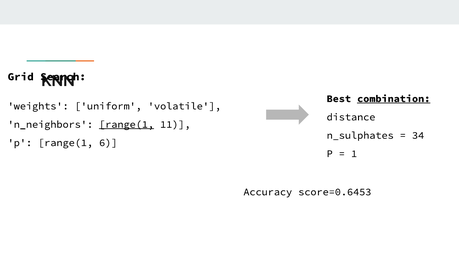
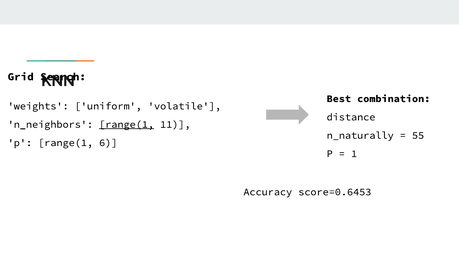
combination underline: present -> none
n_sulphates: n_sulphates -> n_naturally
34: 34 -> 55
